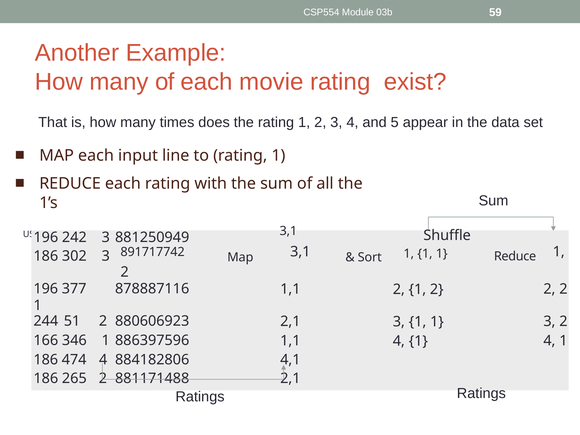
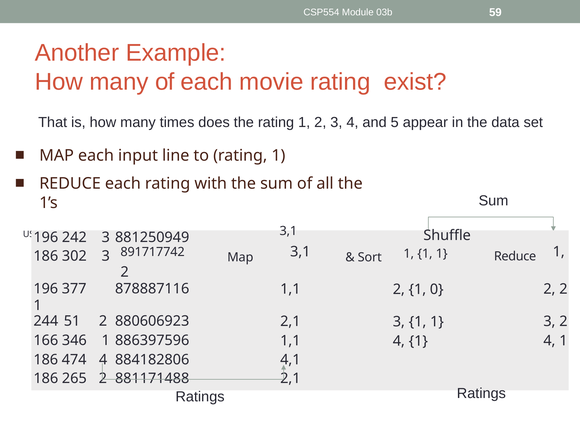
2 1 2: 2 -> 0
